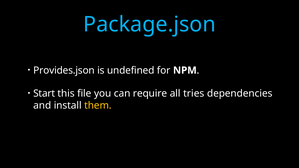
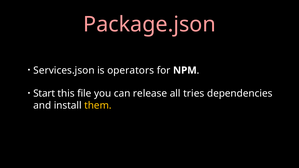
Package.json colour: light blue -> pink
Provides.json: Provides.json -> Services.json
undefined: undefined -> operators
require: require -> release
